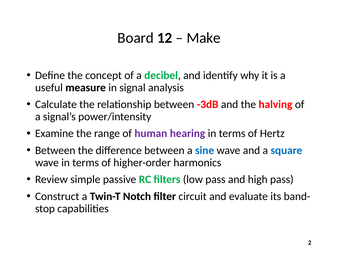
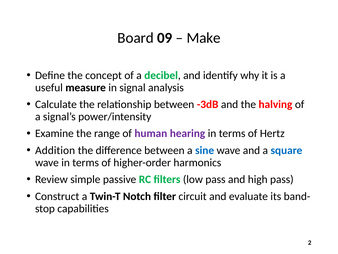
12: 12 -> 09
Between at (55, 150): Between -> Addition
